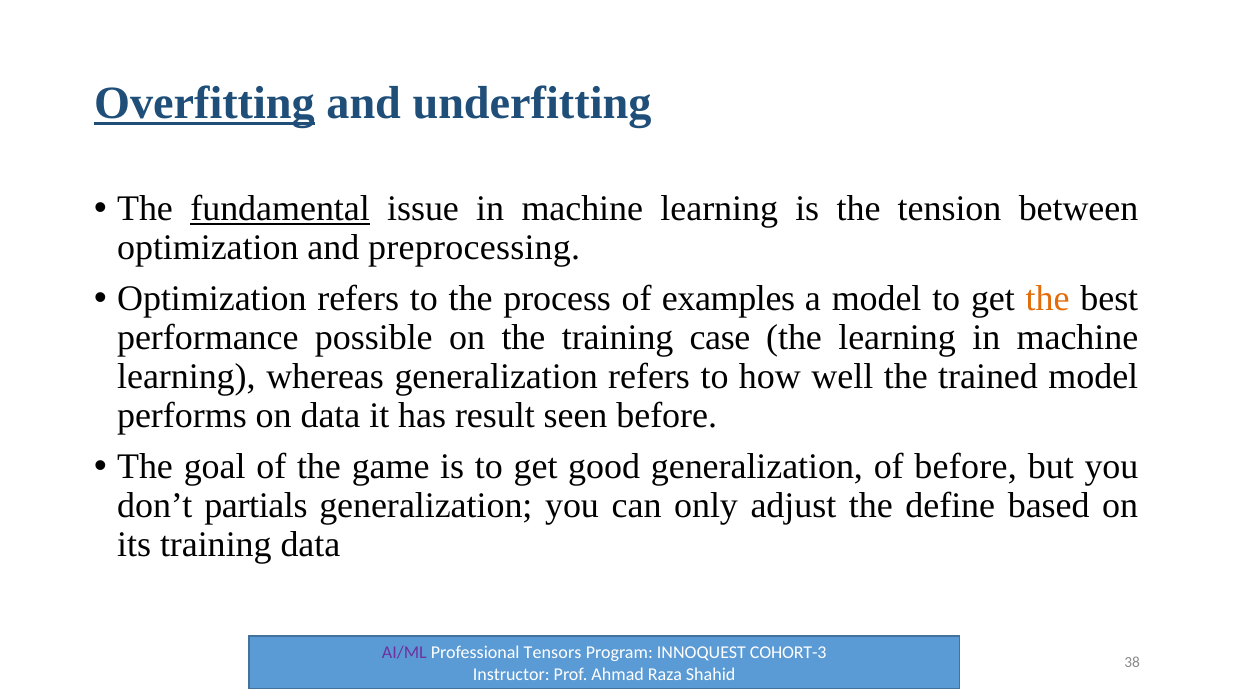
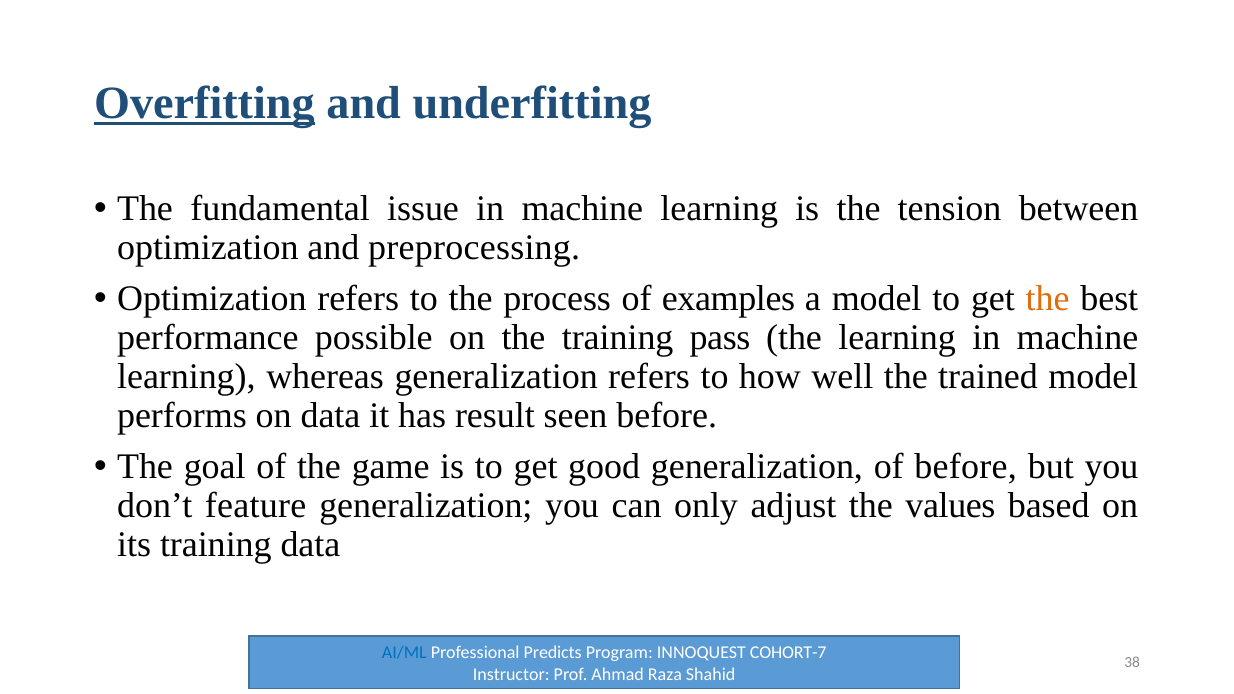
fundamental underline: present -> none
case: case -> pass
partials: partials -> feature
define: define -> values
AI/ML colour: purple -> blue
Tensors: Tensors -> Predicts
COHORT-3: COHORT-3 -> COHORT-7
